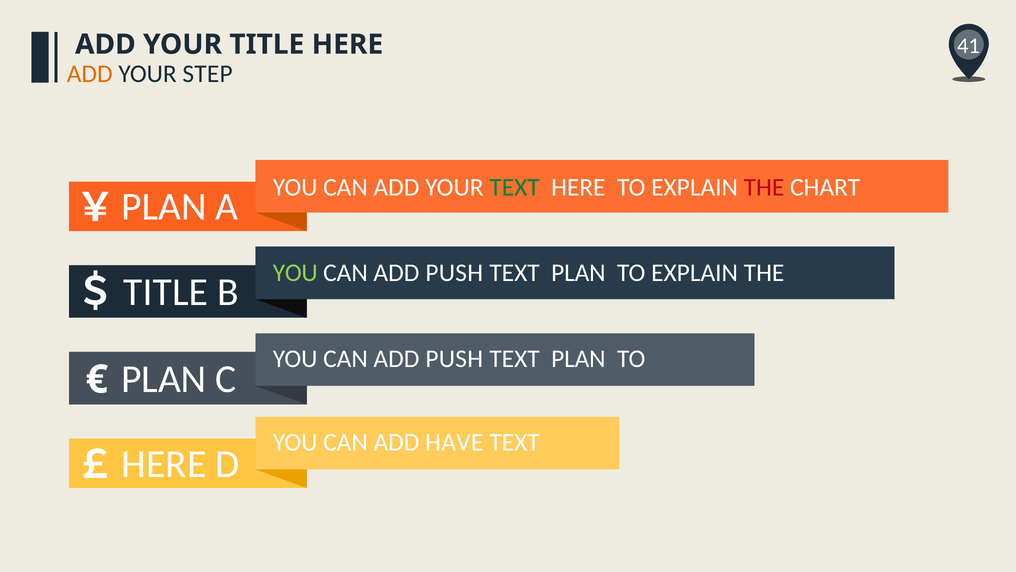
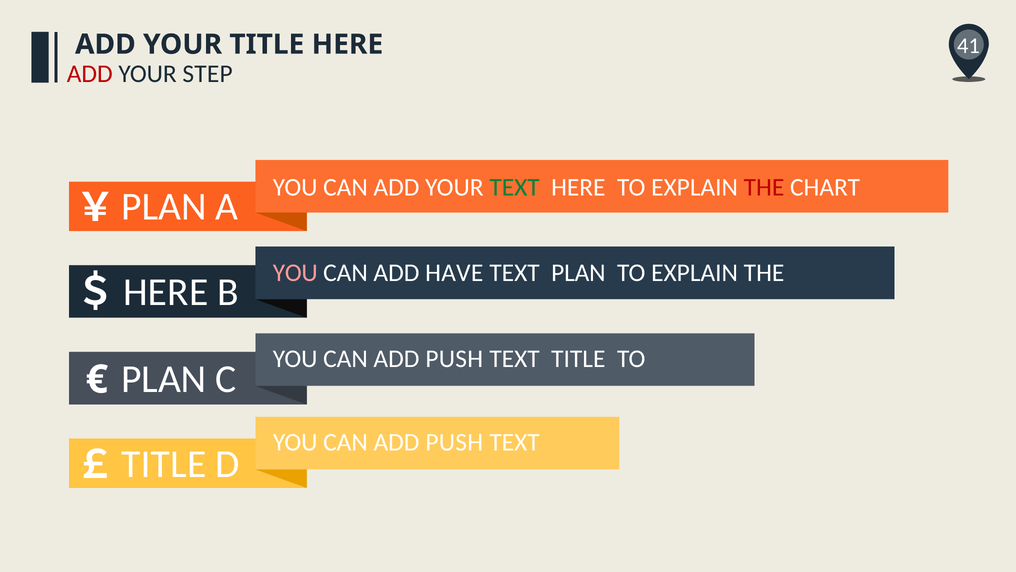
ADD at (90, 74) colour: orange -> red
YOU at (295, 273) colour: light green -> pink
PUSH at (454, 273): PUSH -> HAVE
TITLE at (166, 292): TITLE -> HERE
PLAN at (578, 359): PLAN -> TITLE
HAVE at (454, 442): HAVE -> PUSH
HERE at (164, 464): HERE -> TITLE
